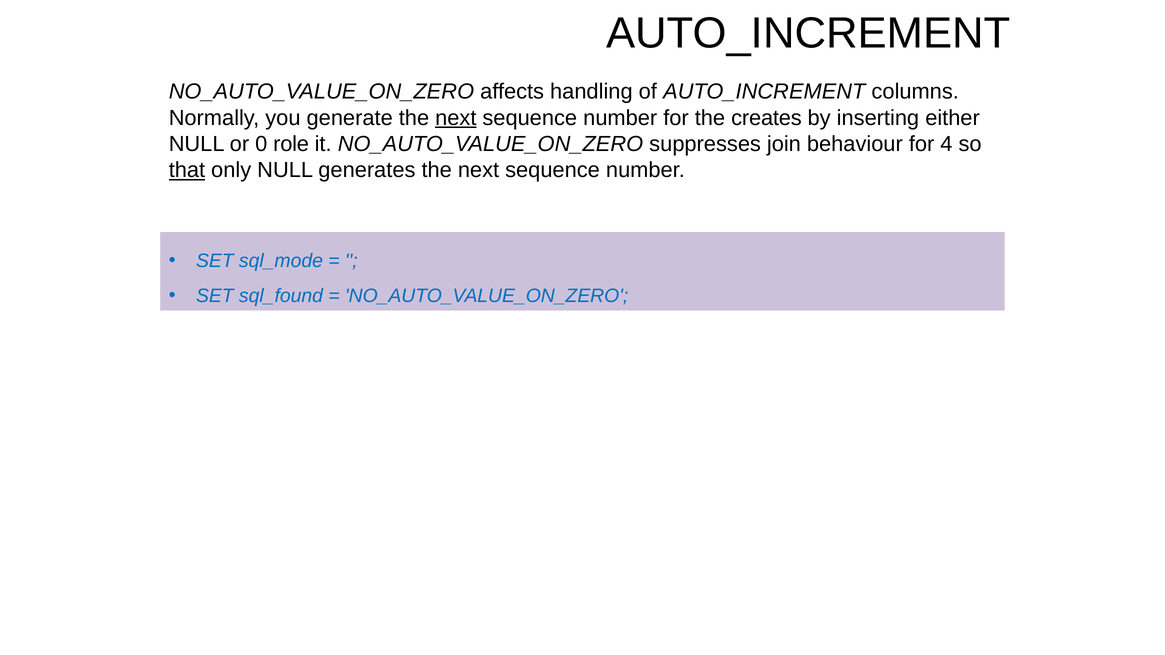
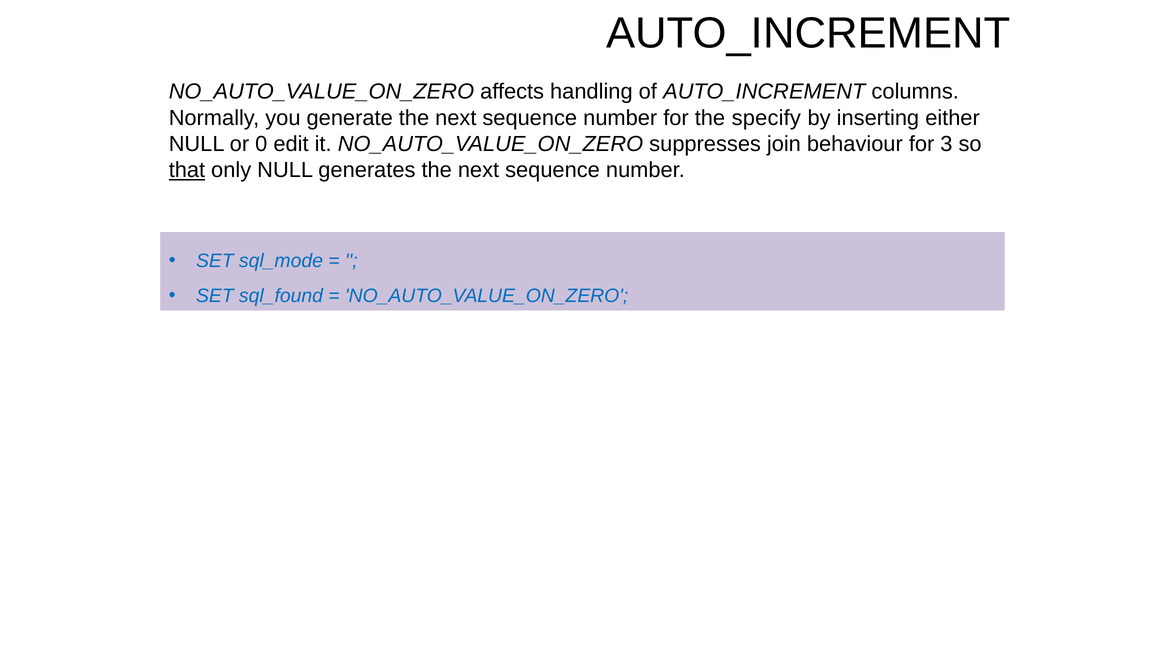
next at (456, 118) underline: present -> none
creates: creates -> specify
role: role -> edit
4: 4 -> 3
